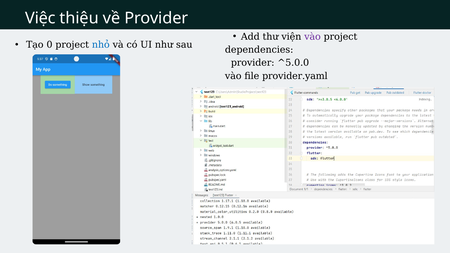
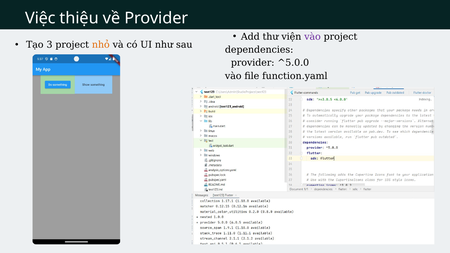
0: 0 -> 3
nhỏ colour: blue -> orange
provider.yaml: provider.yaml -> function.yaml
